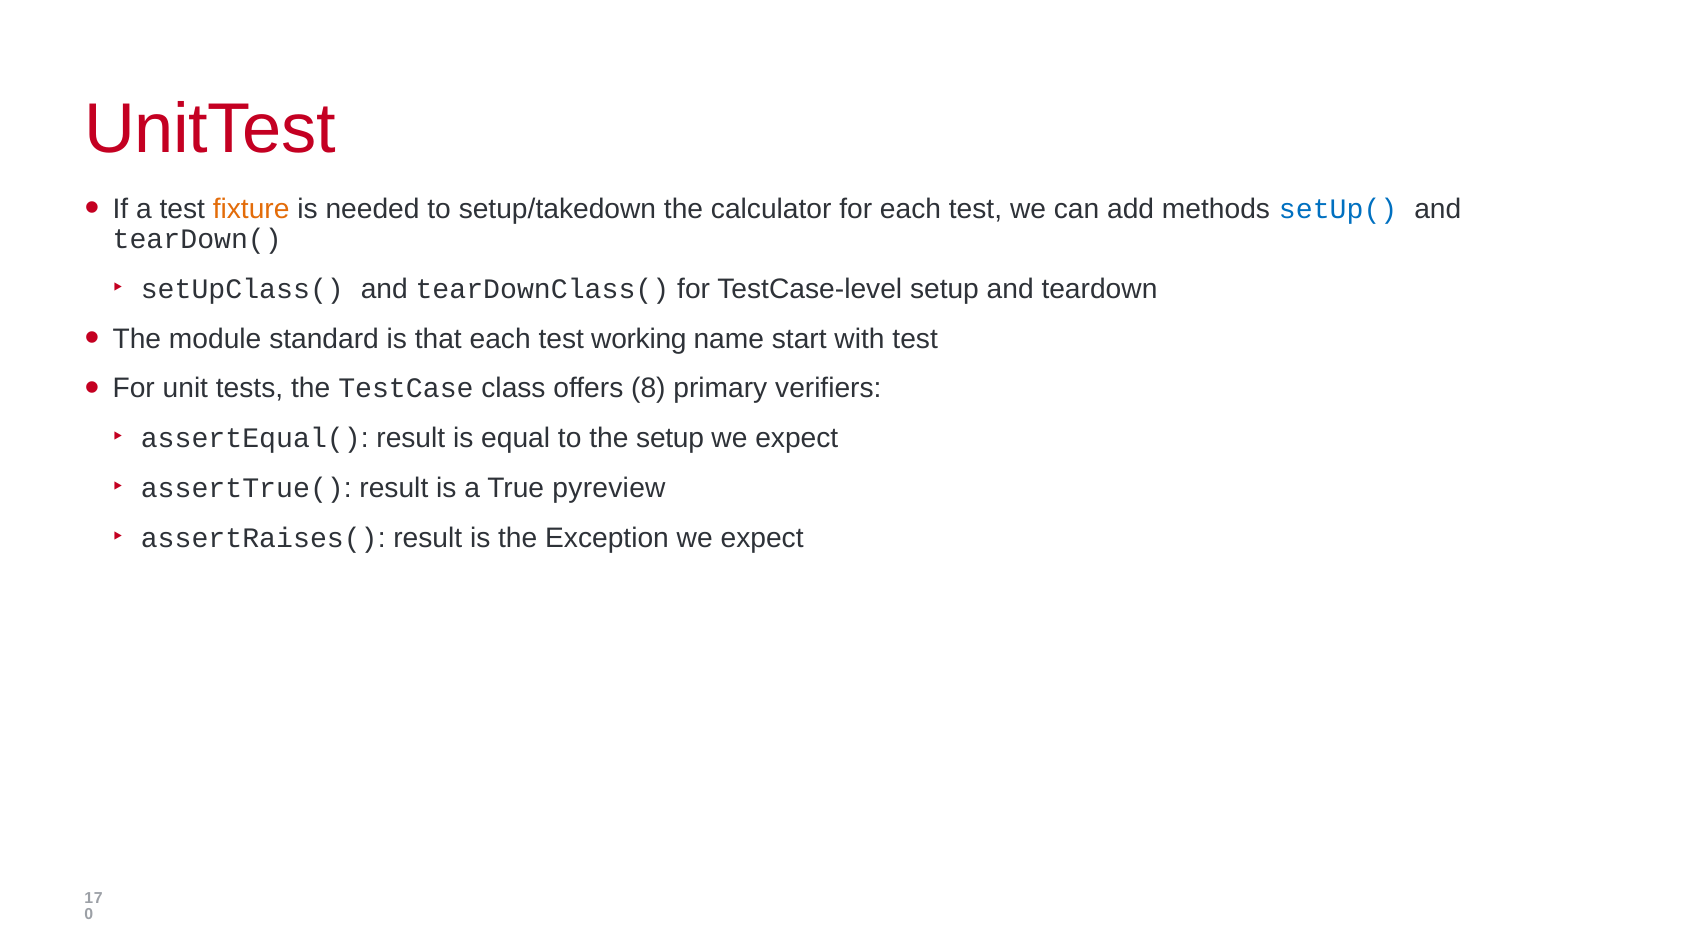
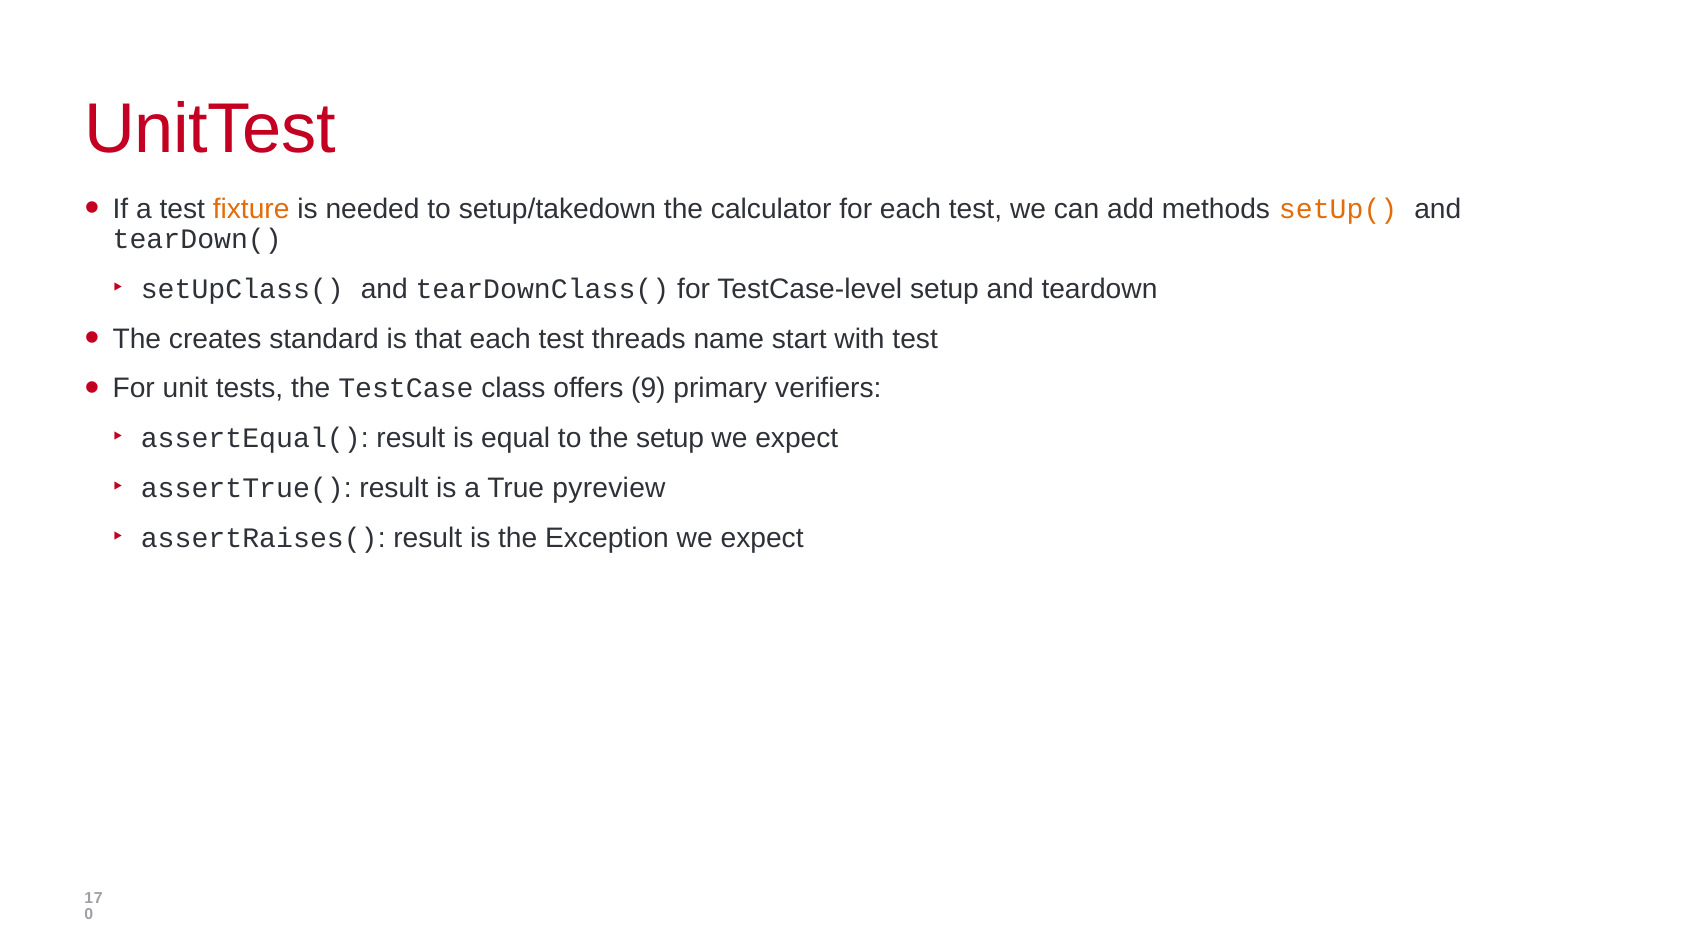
setUp( colour: blue -> orange
module: module -> creates
working: working -> threads
8: 8 -> 9
